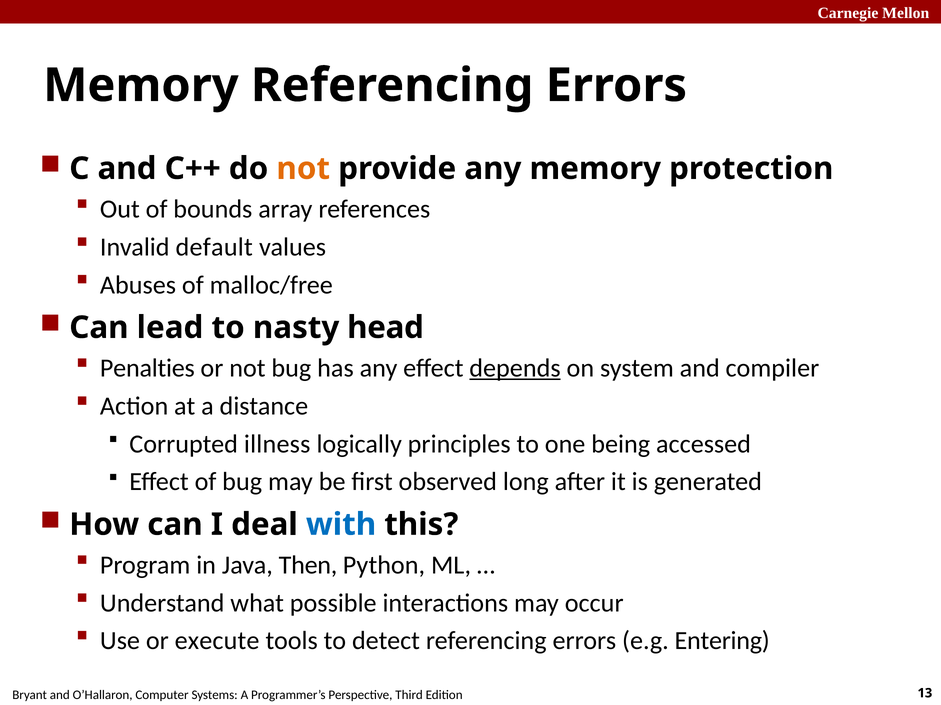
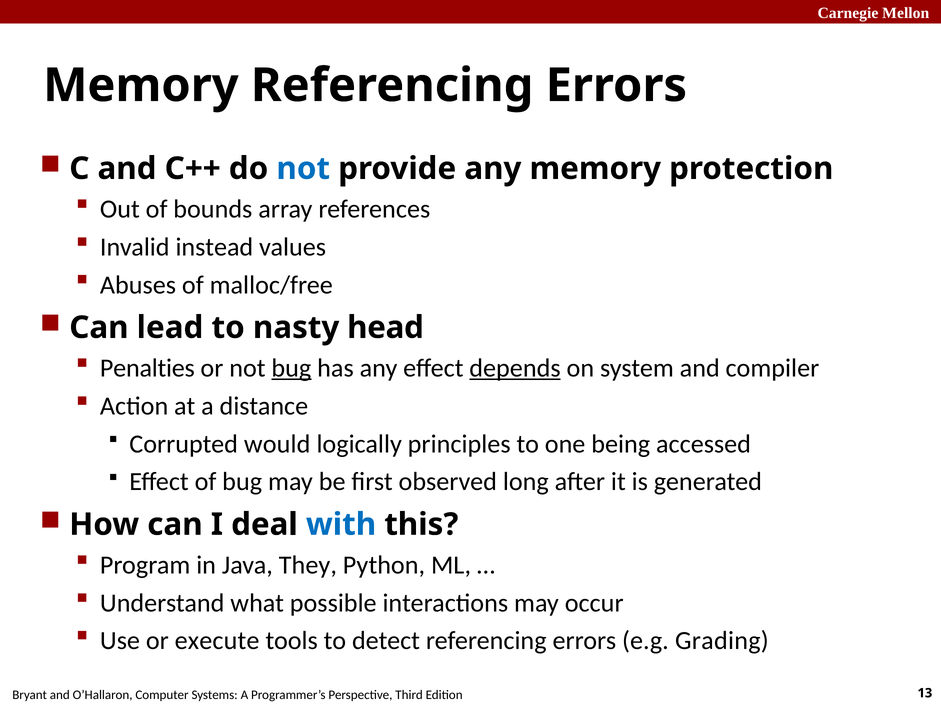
not at (303, 169) colour: orange -> blue
default: default -> instead
bug at (291, 369) underline: none -> present
illness: illness -> would
Then: Then -> They
Entering: Entering -> Grading
